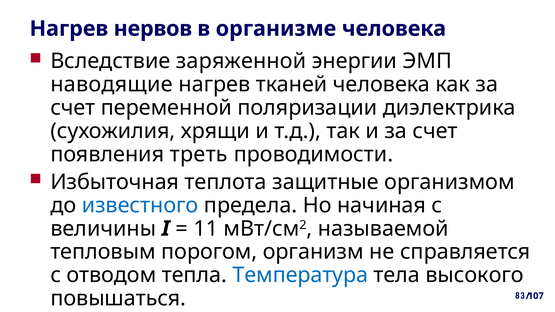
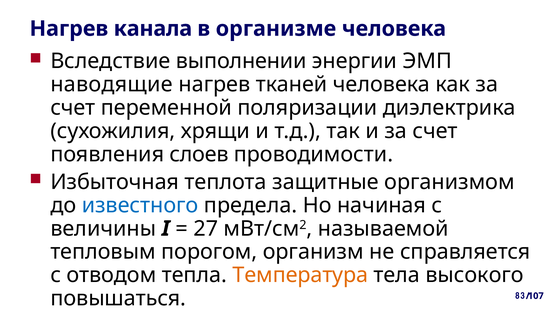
нервов: нервов -> канала
заряженной: заряженной -> выполнении
треть: треть -> слоев
11: 11 -> 27
Температура colour: blue -> orange
